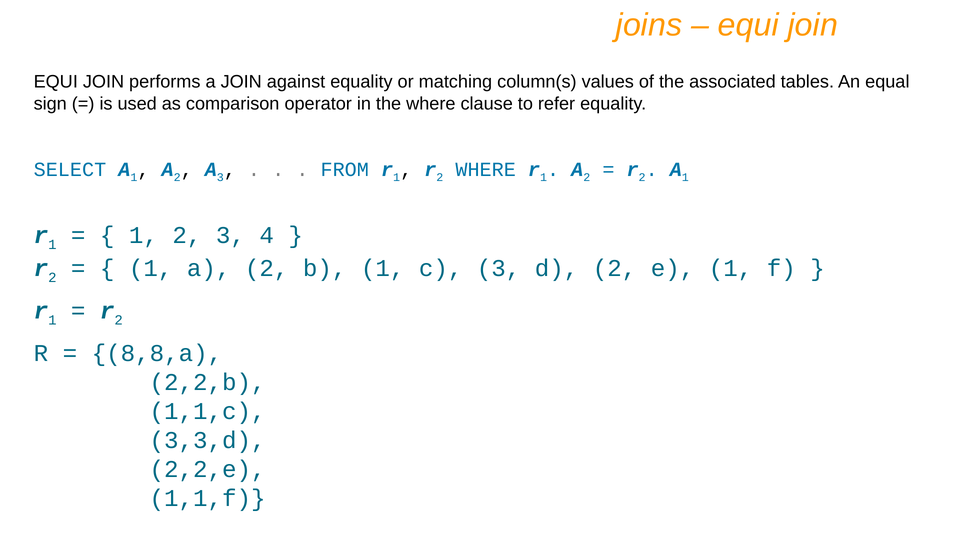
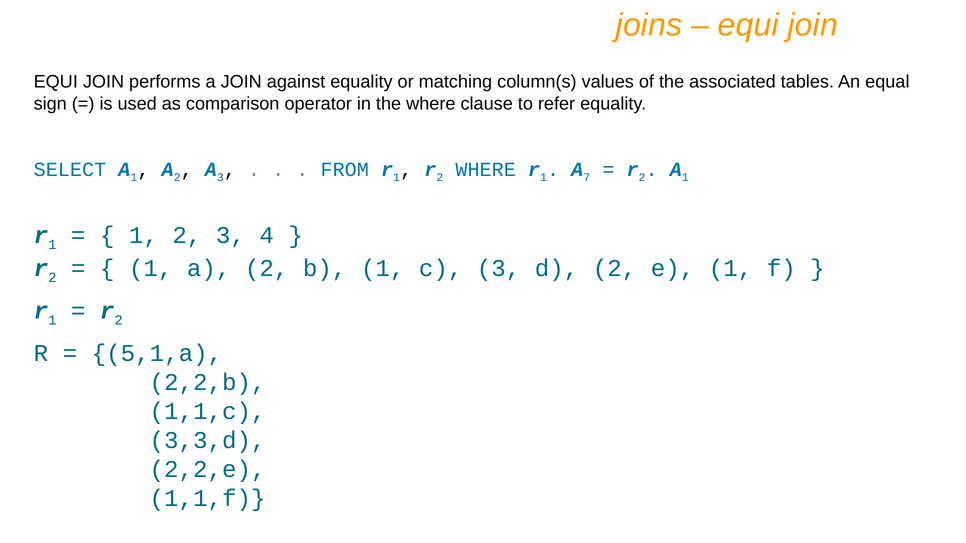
2 at (587, 177): 2 -> 7
8,8,a: 8,8,a -> 5,1,a
